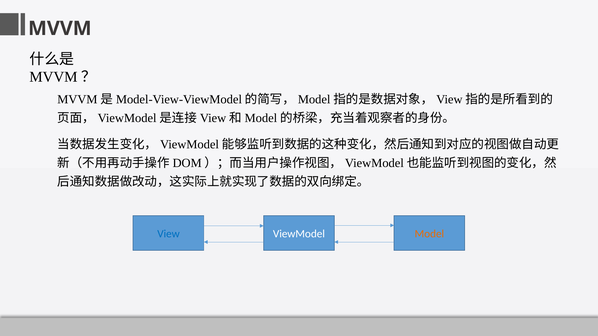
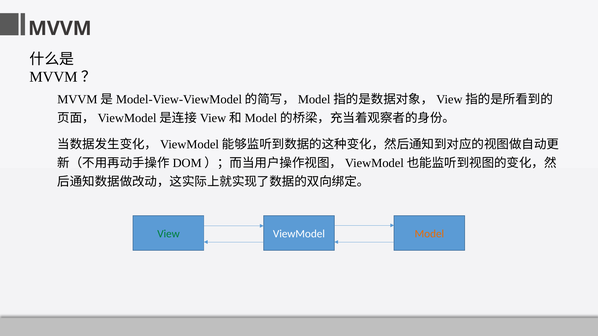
View colour: blue -> green
